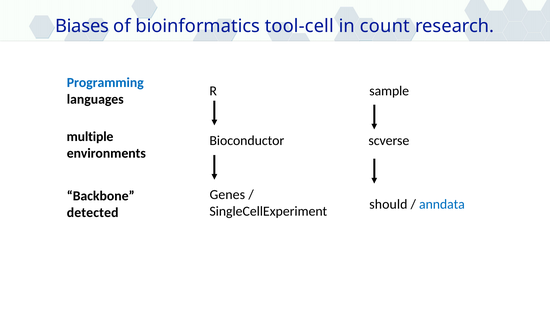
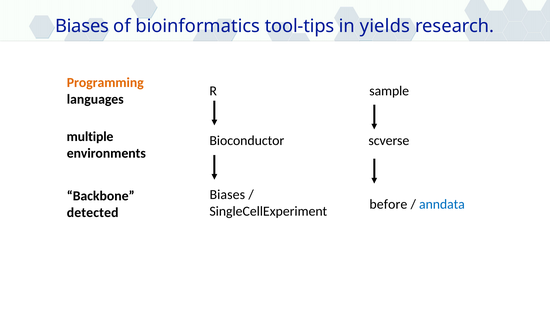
tool-cell: tool-cell -> tool-tips
count: count -> yields
Programming colour: blue -> orange
Genes at (227, 194): Genes -> Biases
should: should -> before
